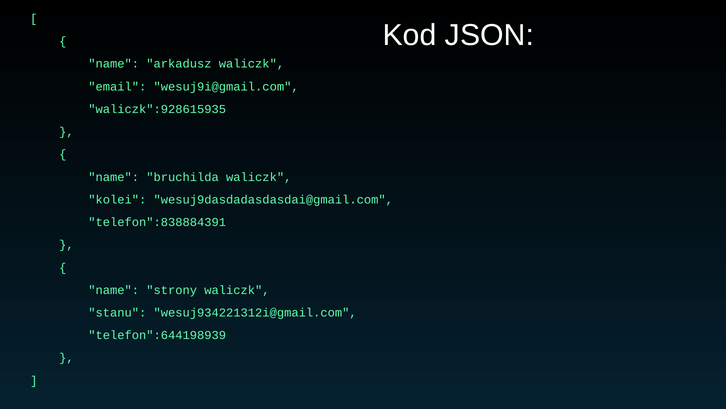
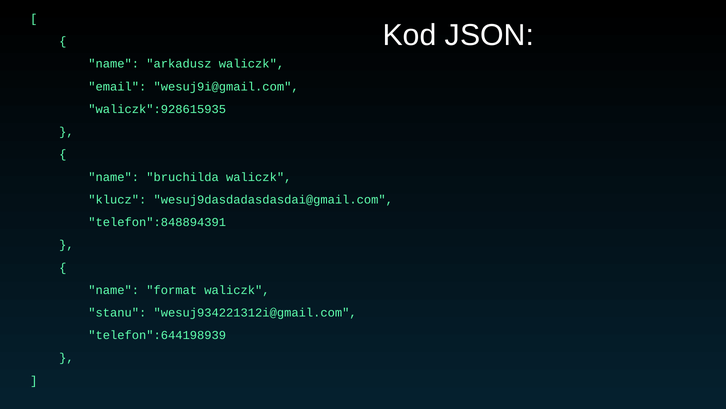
kolei: kolei -> klucz
telefon":838884391: telefon":838884391 -> telefon":848894391
strony: strony -> format
